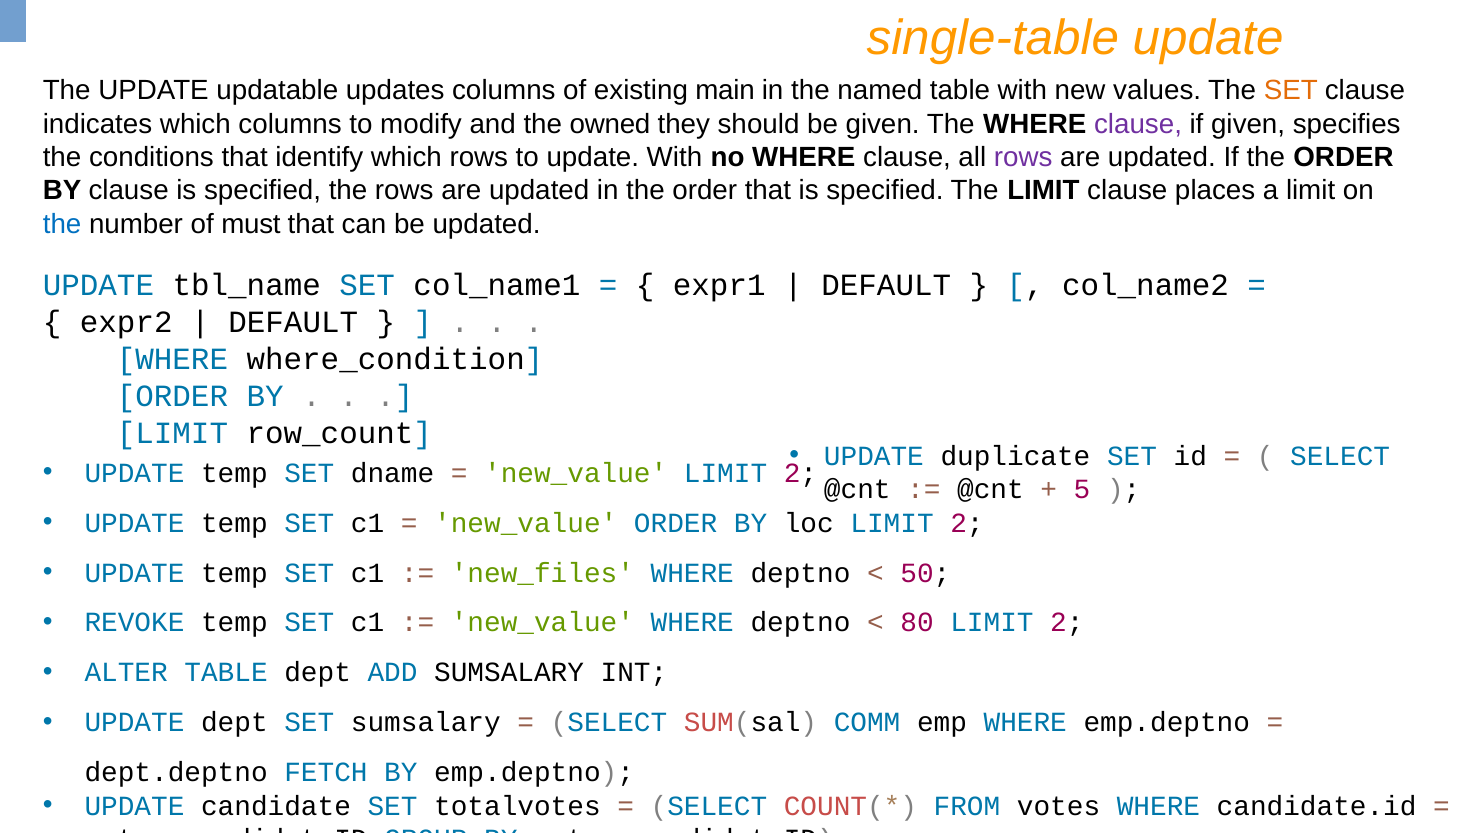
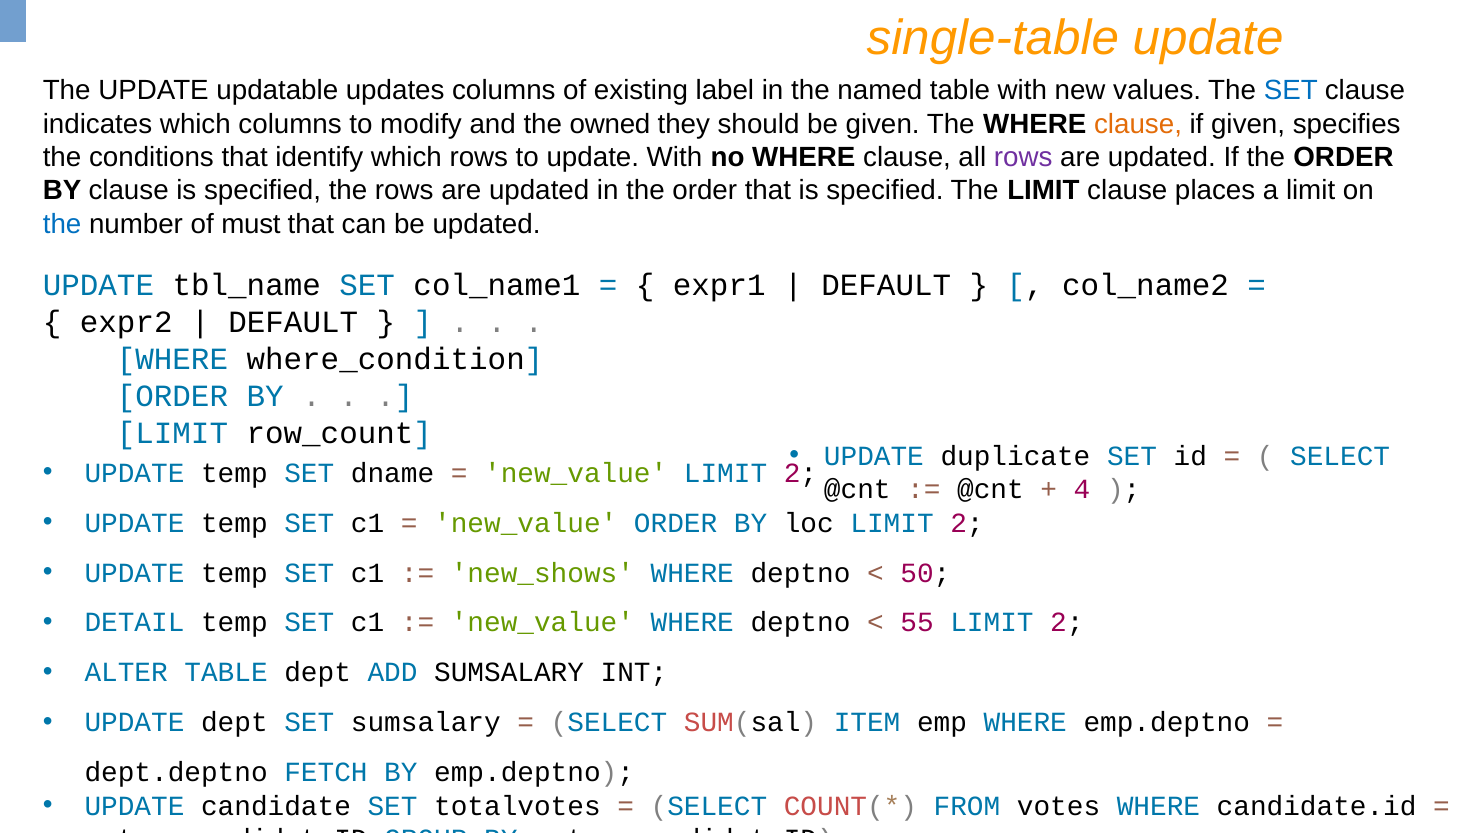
main: main -> label
SET at (1291, 91) colour: orange -> blue
clause at (1138, 124) colour: purple -> orange
5: 5 -> 4
new_files: new_files -> new_shows
REVOKE: REVOKE -> DETAIL
80: 80 -> 55
COMM: COMM -> ITEM
